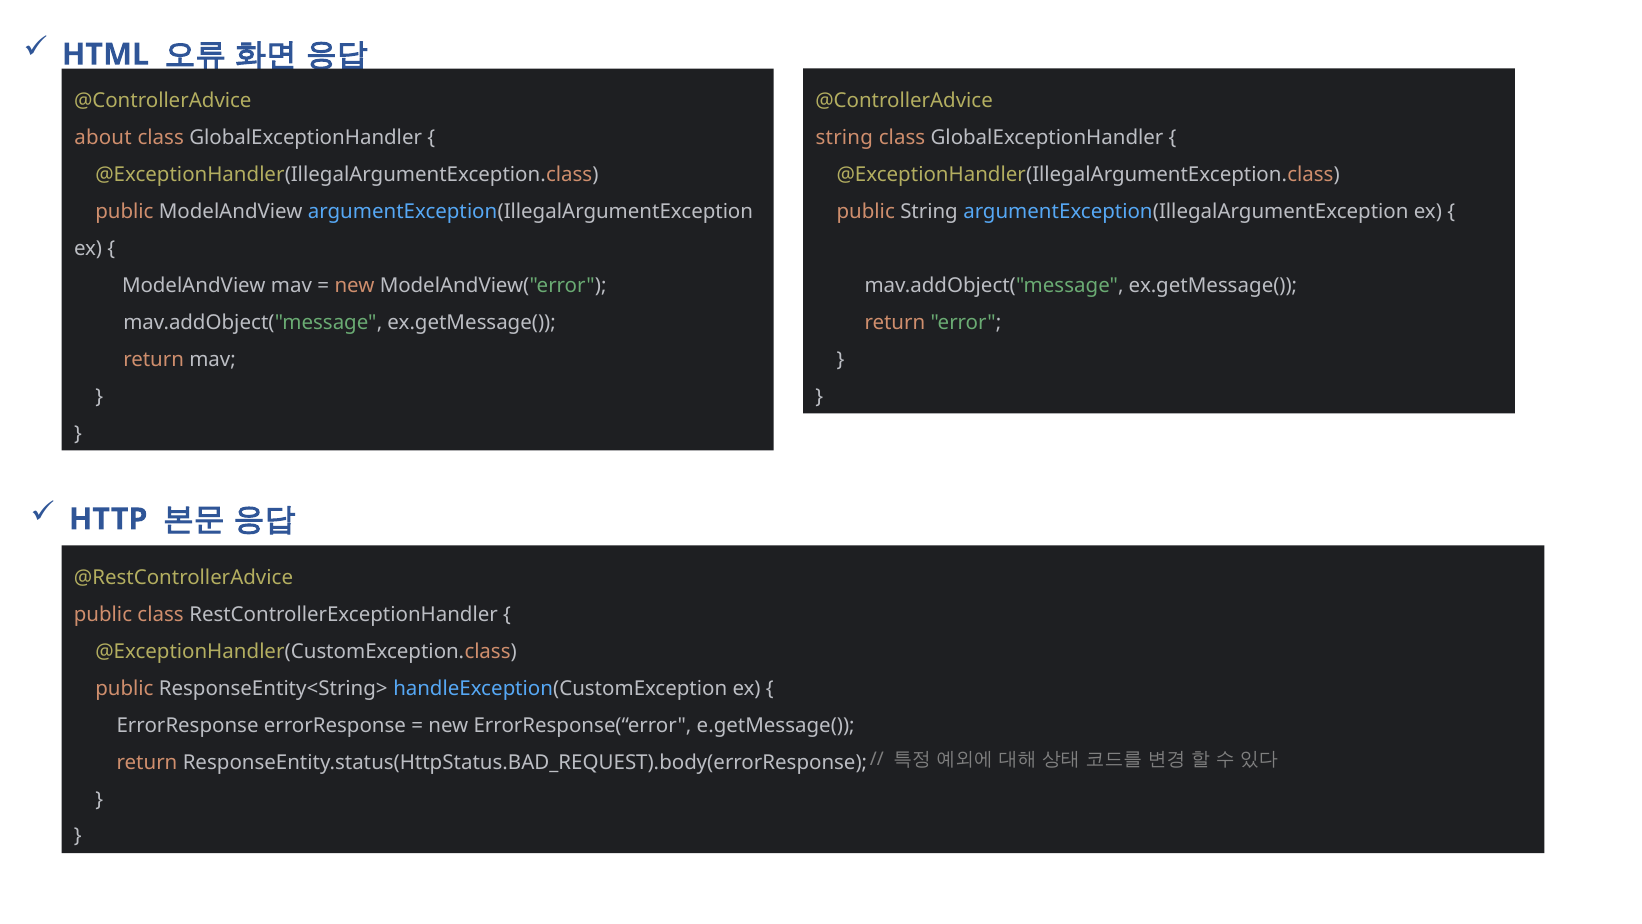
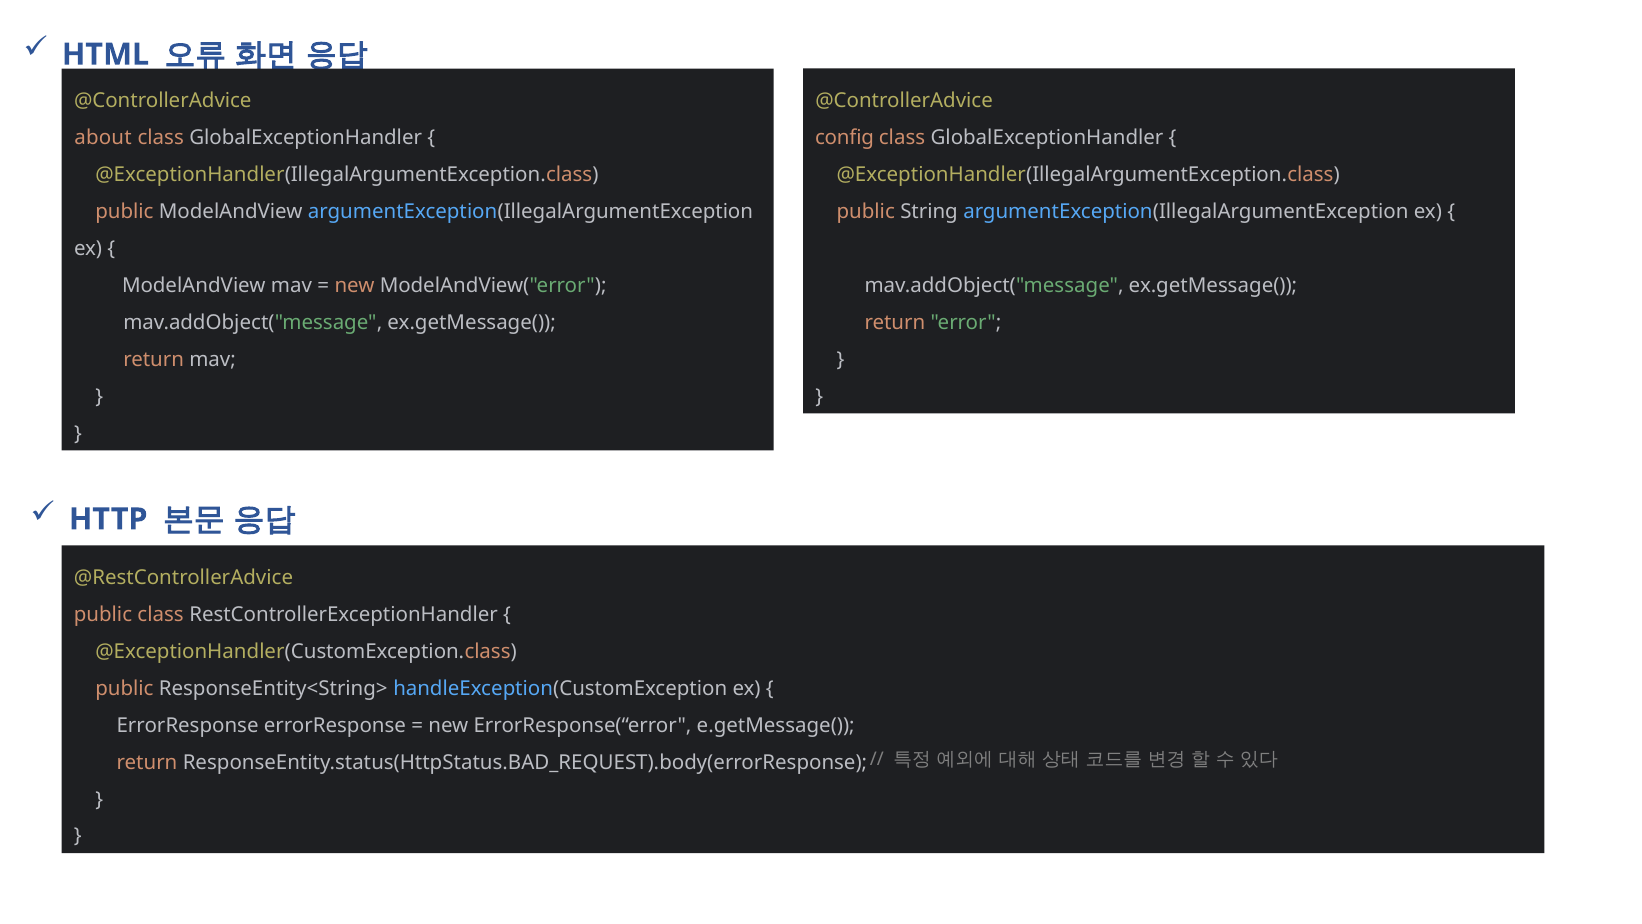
string at (844, 138): string -> config
